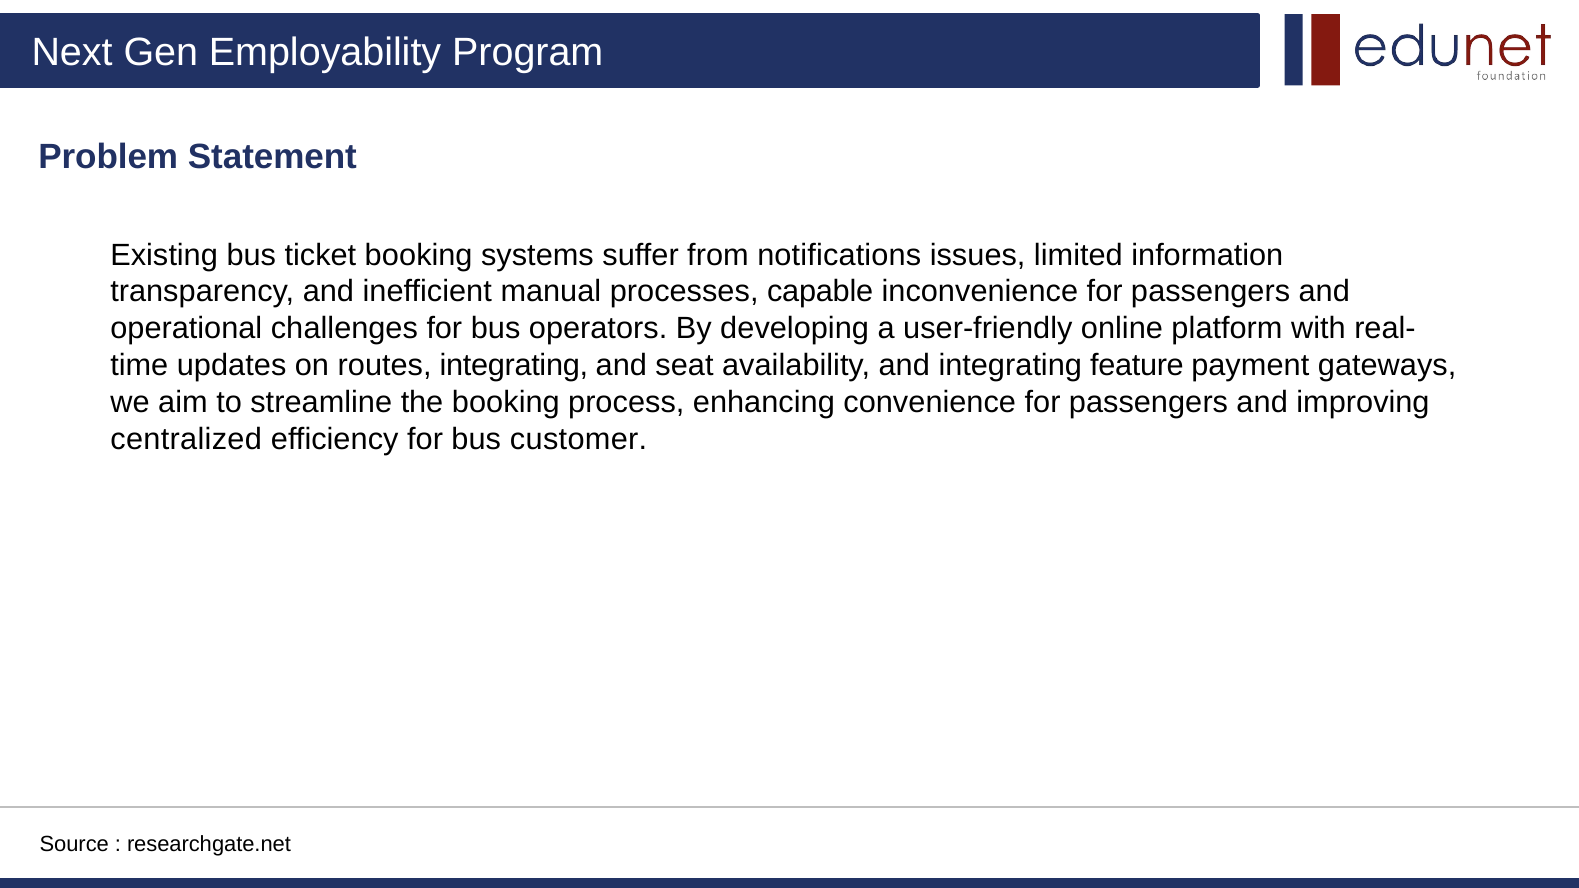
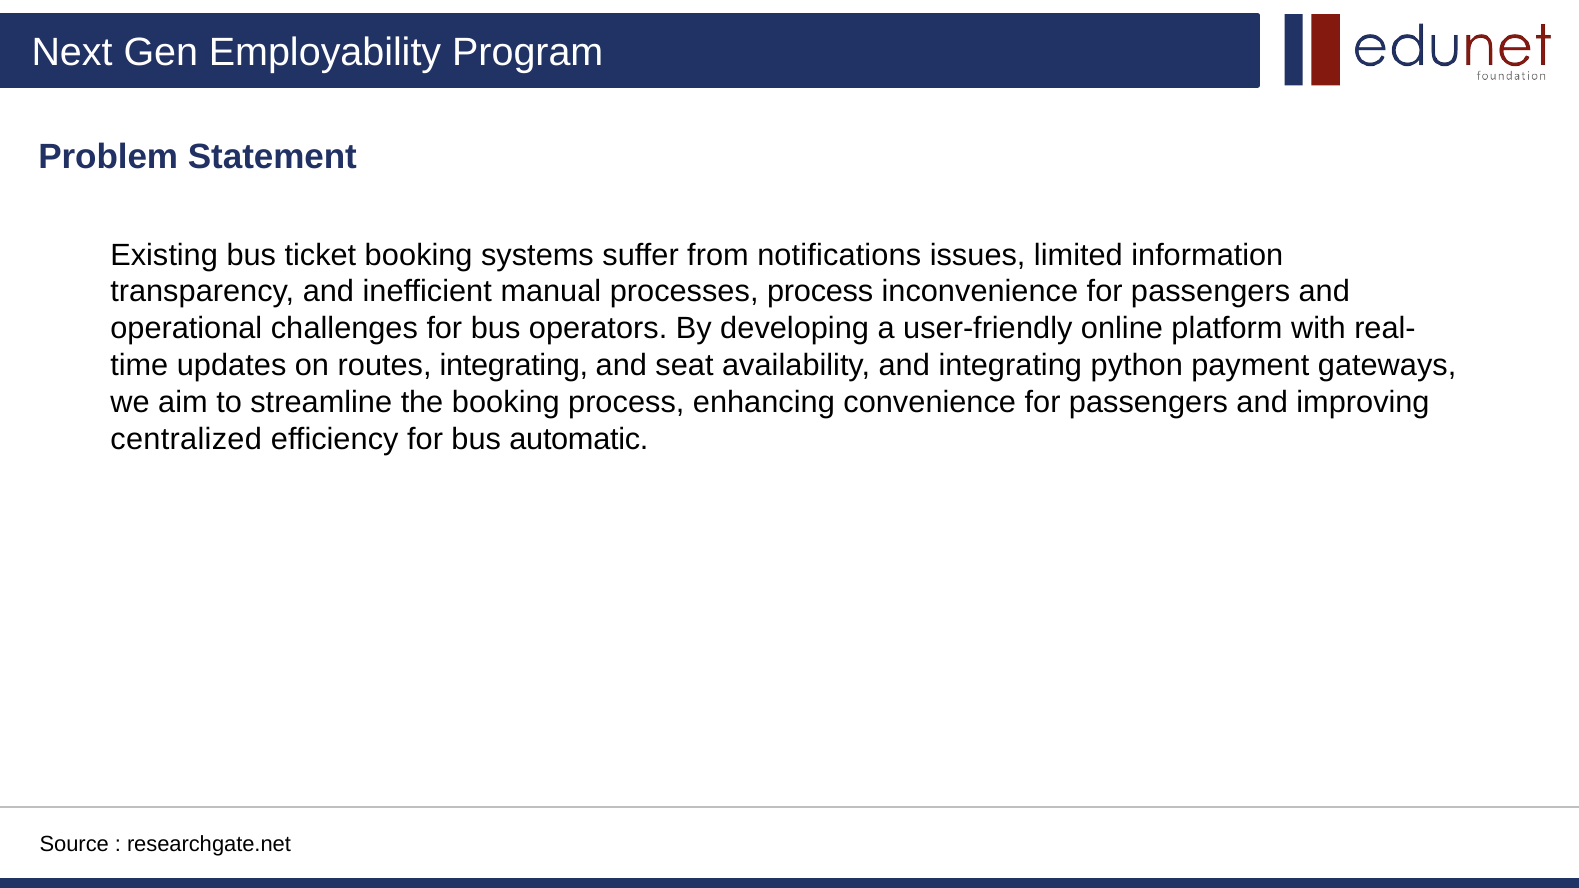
processes capable: capable -> process
feature: feature -> python
customer: customer -> automatic
